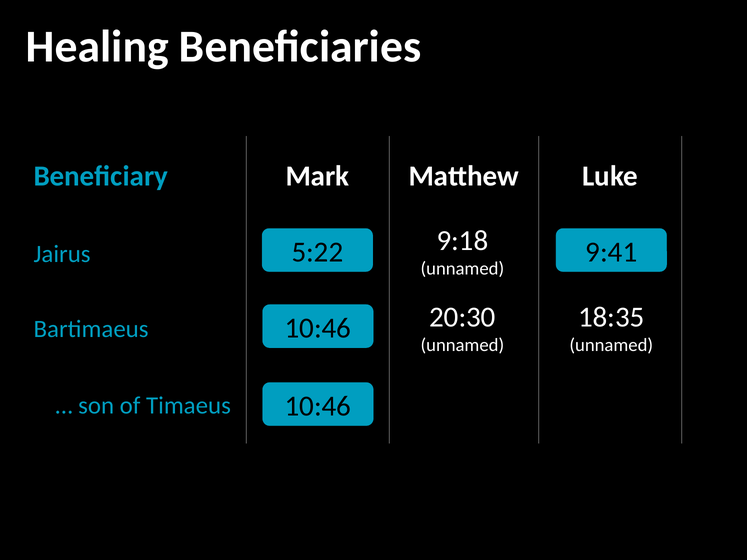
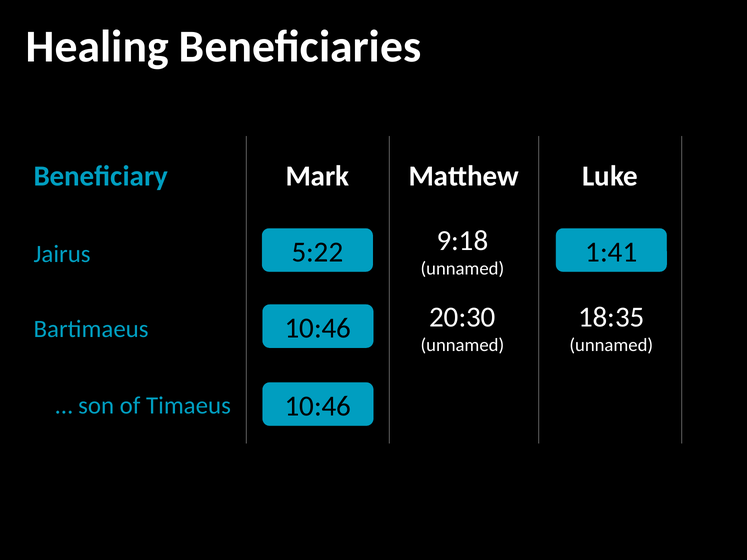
9:41: 9:41 -> 1:41
